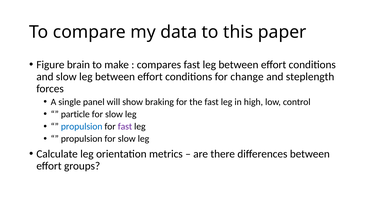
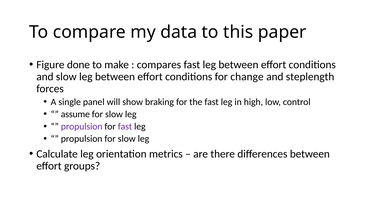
brain: brain -> done
particle: particle -> assume
propulsion at (82, 127) colour: blue -> purple
